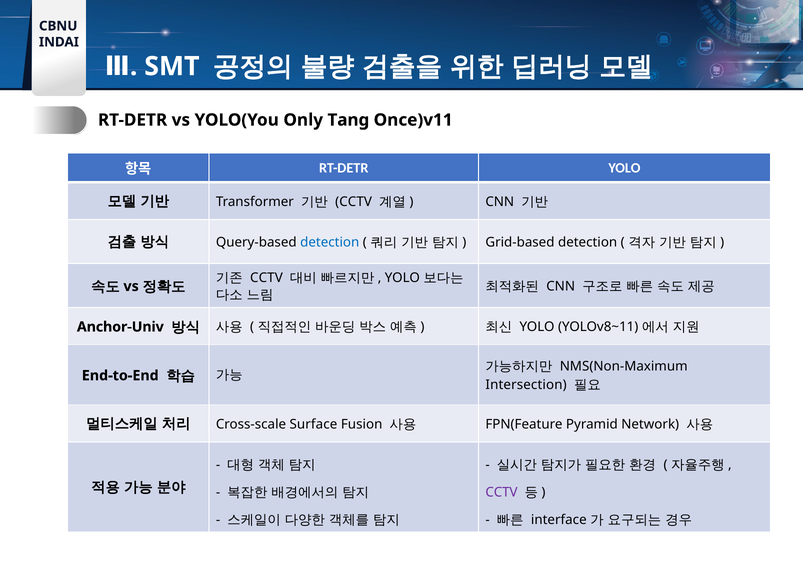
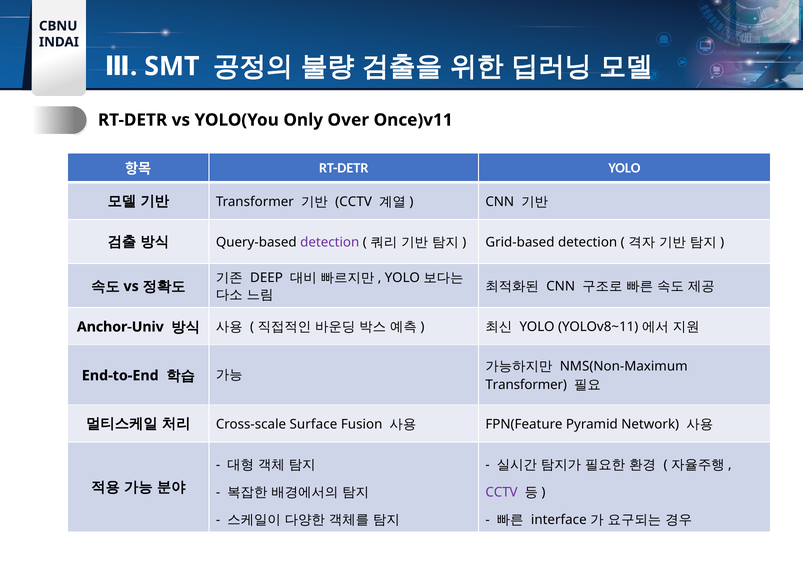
Tang: Tang -> Over
detection at (330, 242) colour: blue -> purple
CCTV at (266, 278): CCTV -> DEEP
Intersection at (526, 384): Intersection -> Transformer
